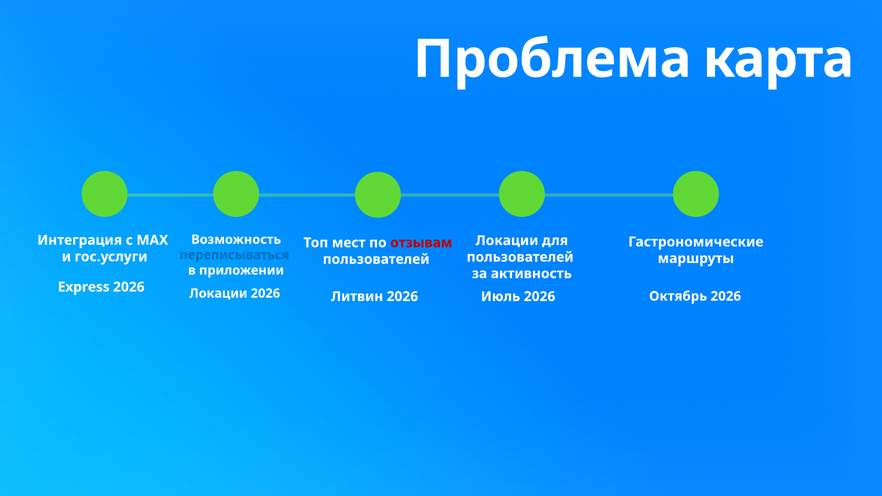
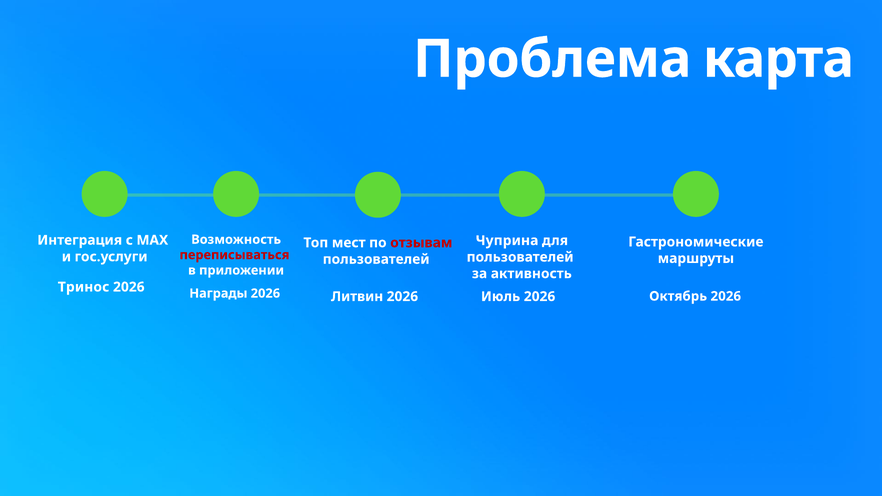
Локации at (507, 241): Локации -> Чуприна
переписываться colour: blue -> red
Express: Express -> Тринос
Локации at (218, 293): Локации -> Награды
